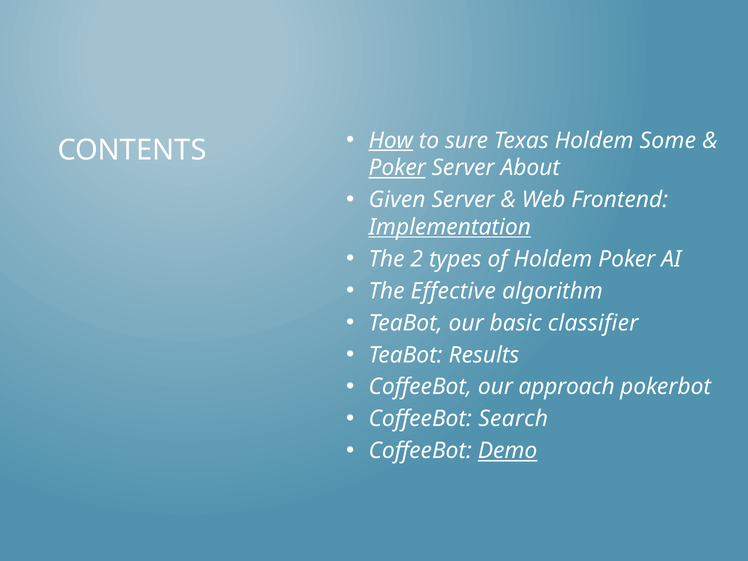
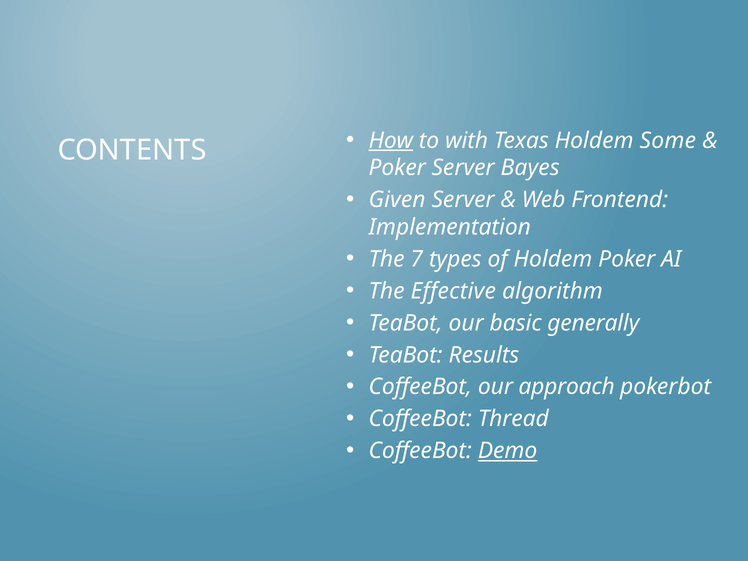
sure: sure -> with
Poker at (397, 168) underline: present -> none
About: About -> Bayes
Implementation underline: present -> none
2: 2 -> 7
classifier: classifier -> generally
Search: Search -> Thread
